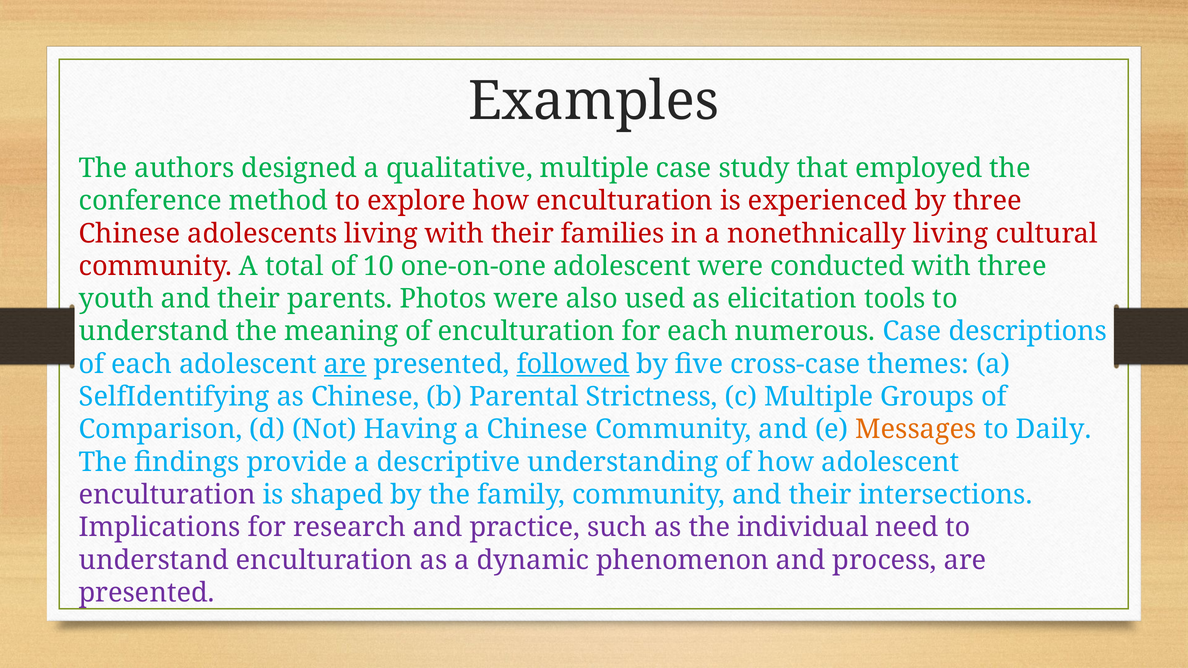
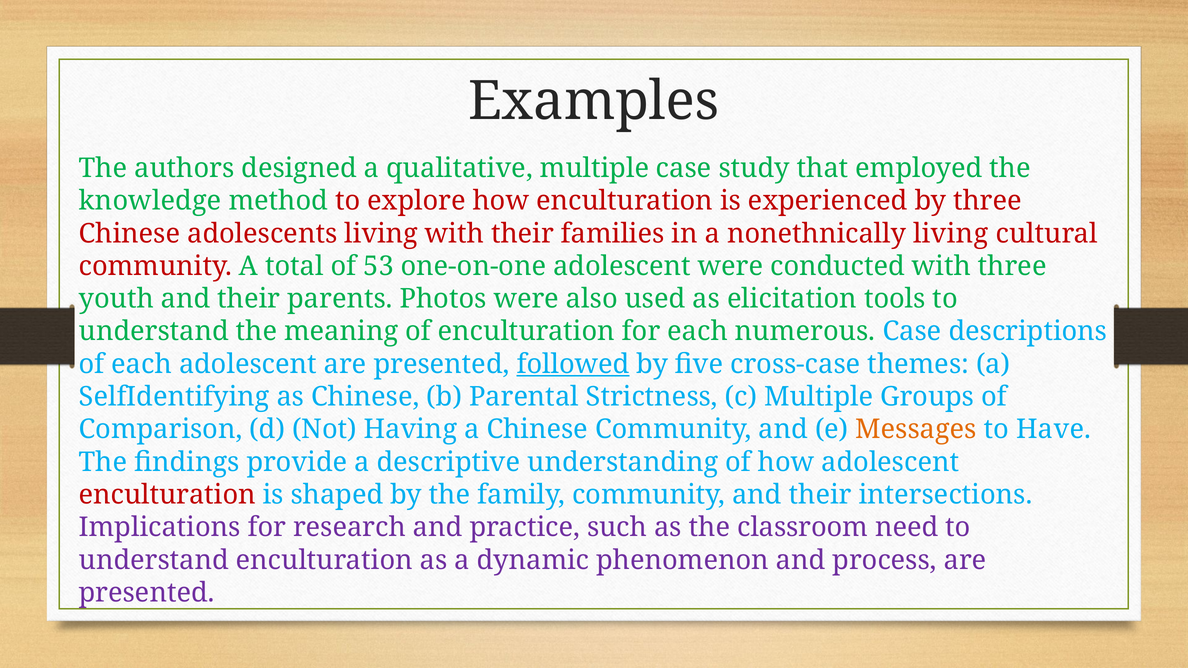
conference: conference -> knowledge
10: 10 -> 53
are at (345, 364) underline: present -> none
Daily: Daily -> Have
enculturation at (167, 495) colour: purple -> red
individual: individual -> classroom
